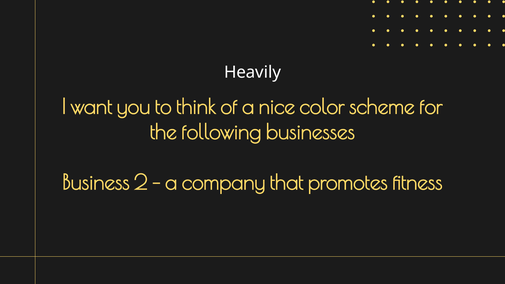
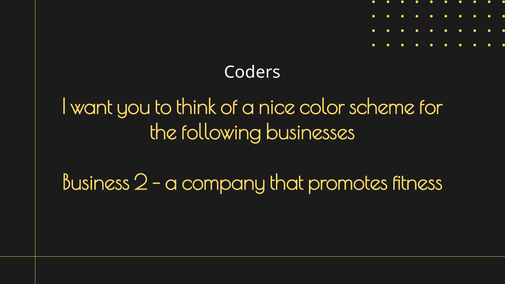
Heavily: Heavily -> Coders
